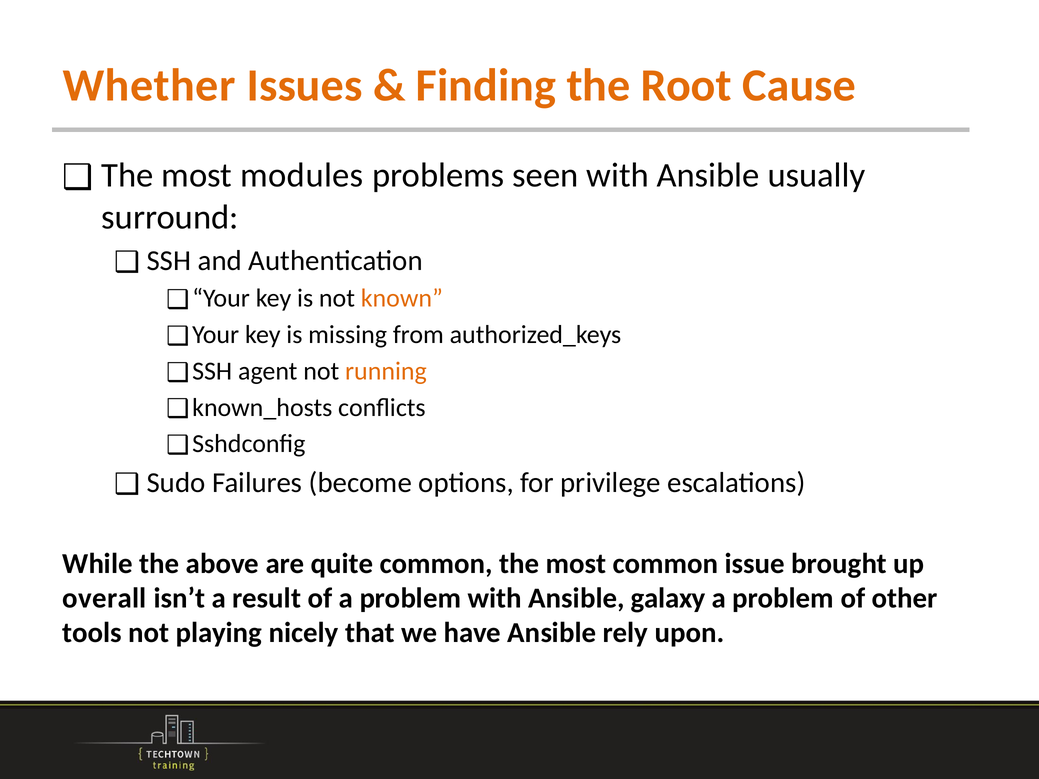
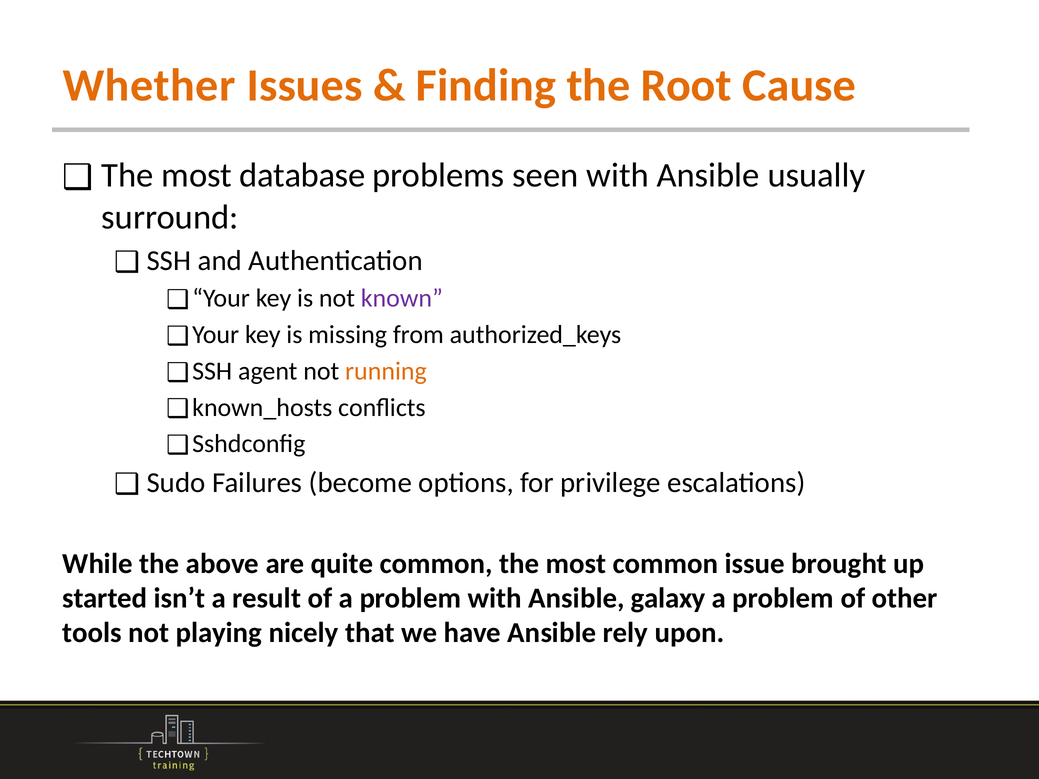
modules: modules -> database
known colour: orange -> purple
overall: overall -> started
